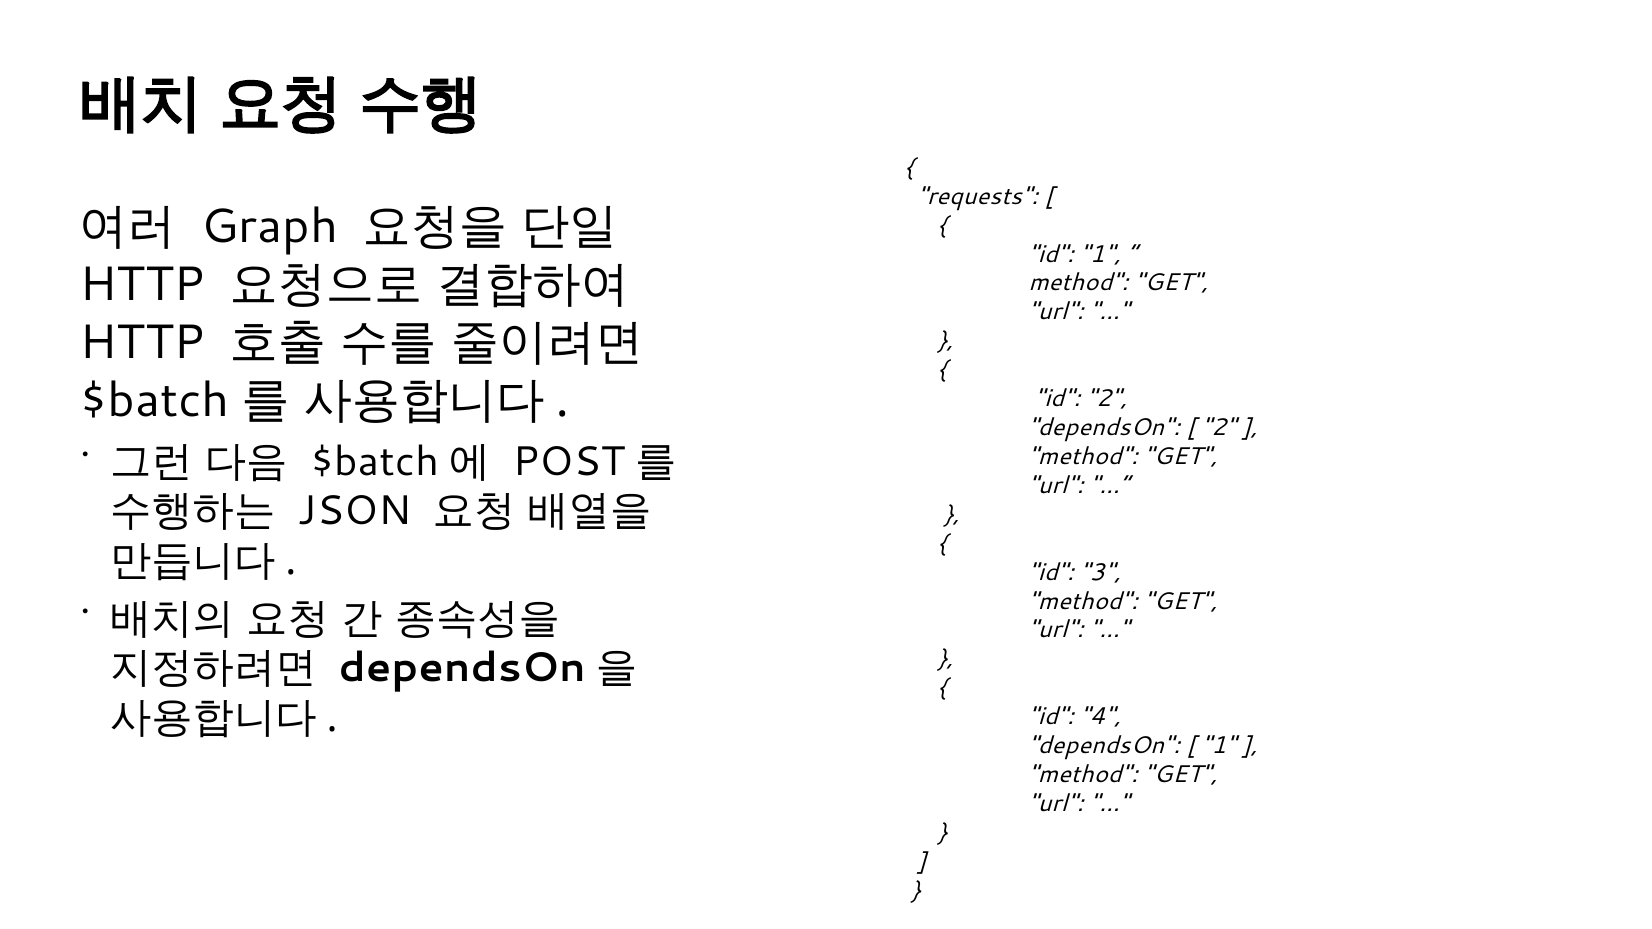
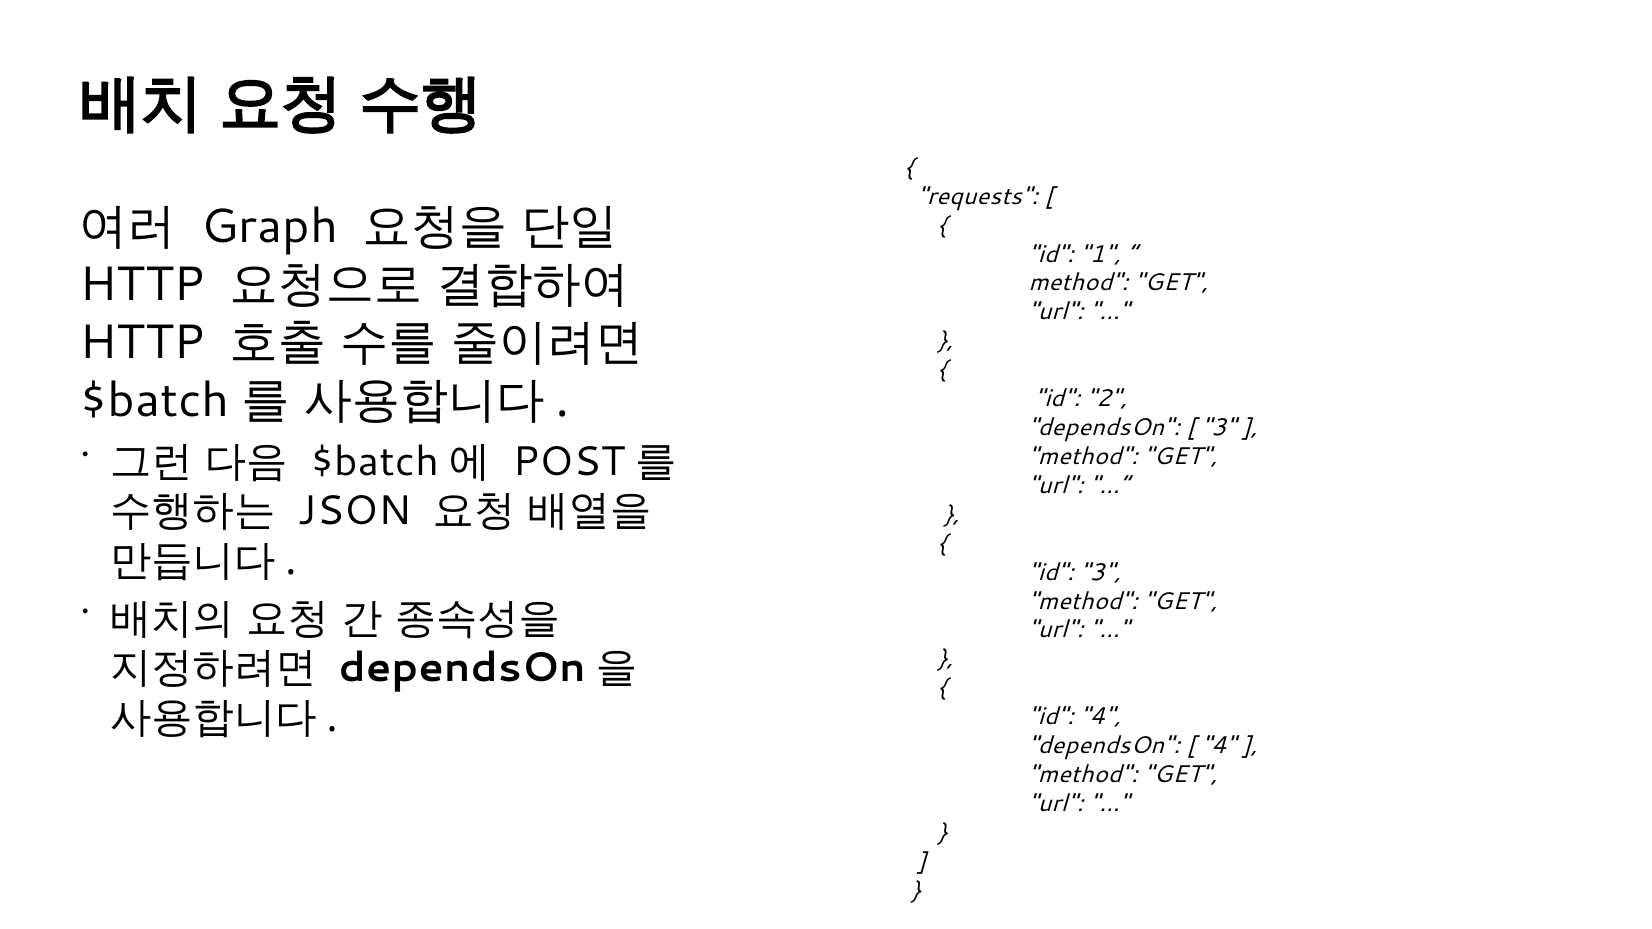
2 at (1219, 428): 2 -> 3
1 at (1219, 746): 1 -> 4
